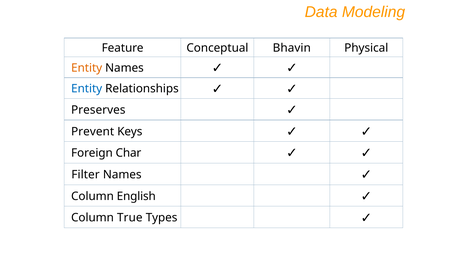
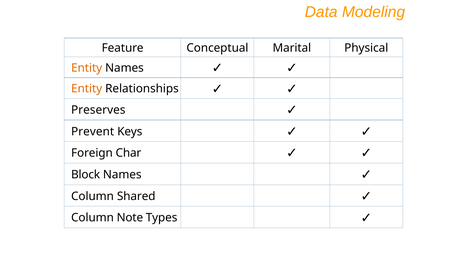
Bhavin: Bhavin -> Marital
Entity at (87, 89) colour: blue -> orange
Filter: Filter -> Block
English: English -> Shared
True: True -> Note
